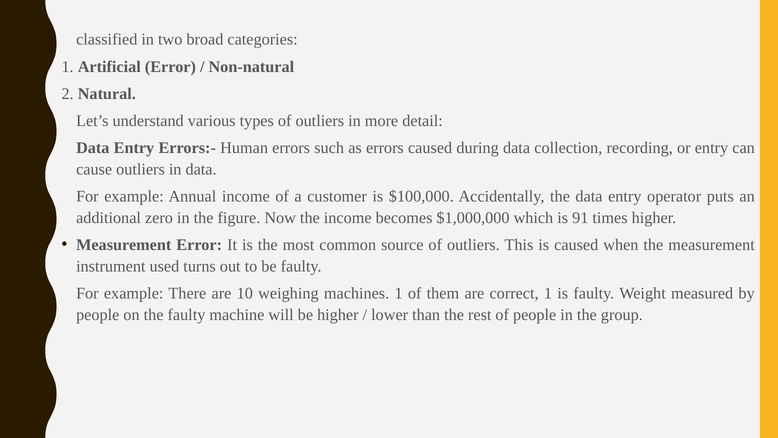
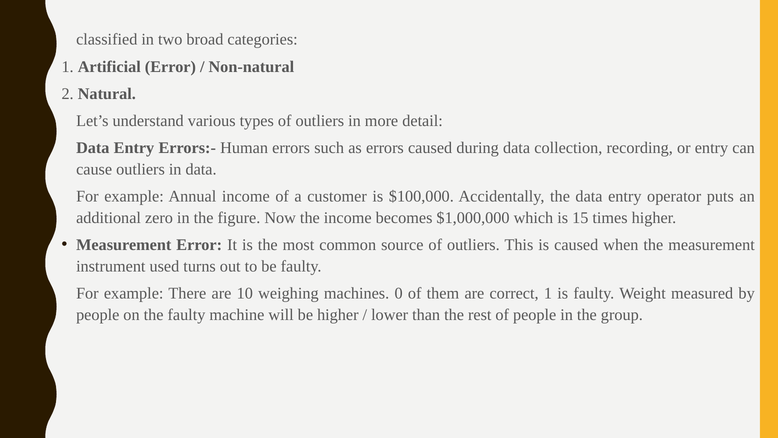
91: 91 -> 15
machines 1: 1 -> 0
